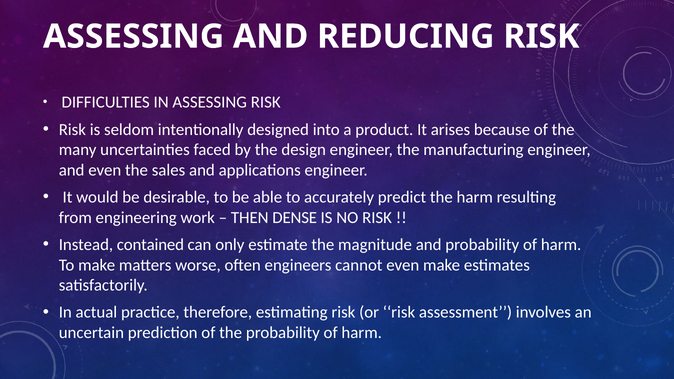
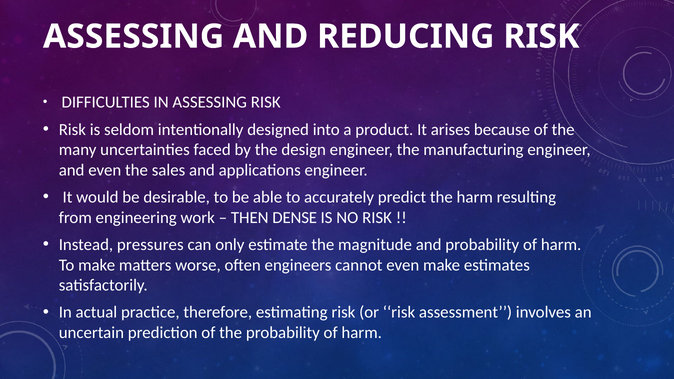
contained: contained -> pressures
